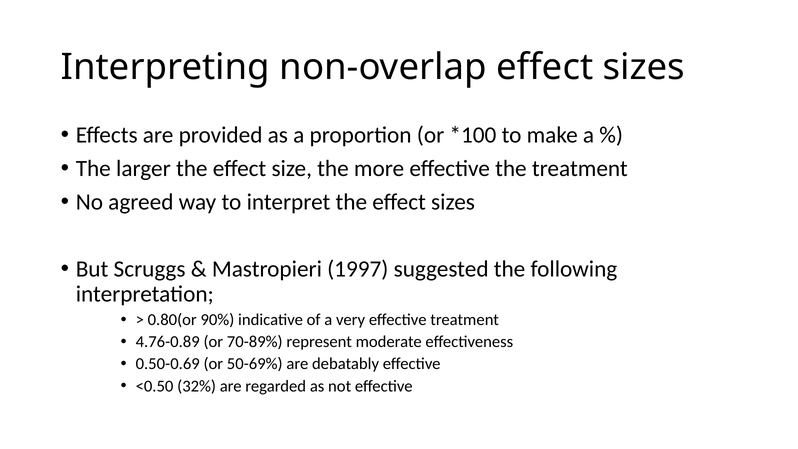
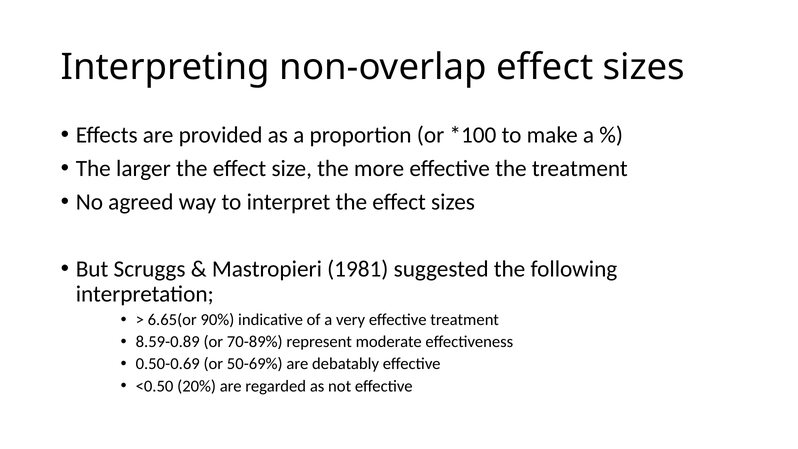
1997: 1997 -> 1981
0.80(or: 0.80(or -> 6.65(or
4.76-0.89: 4.76-0.89 -> 8.59-0.89
32%: 32% -> 20%
